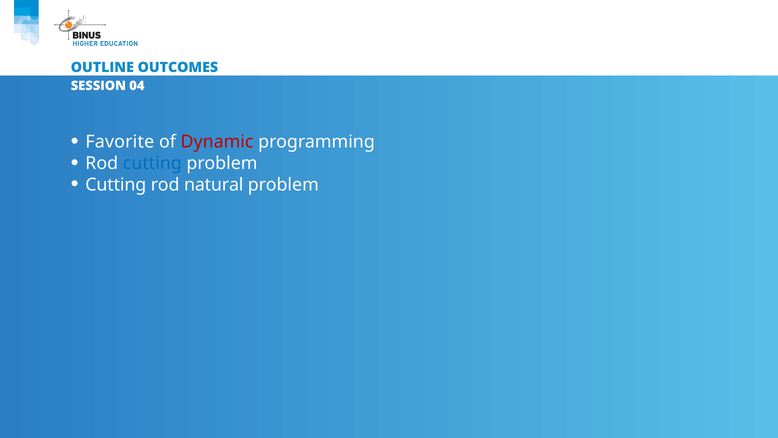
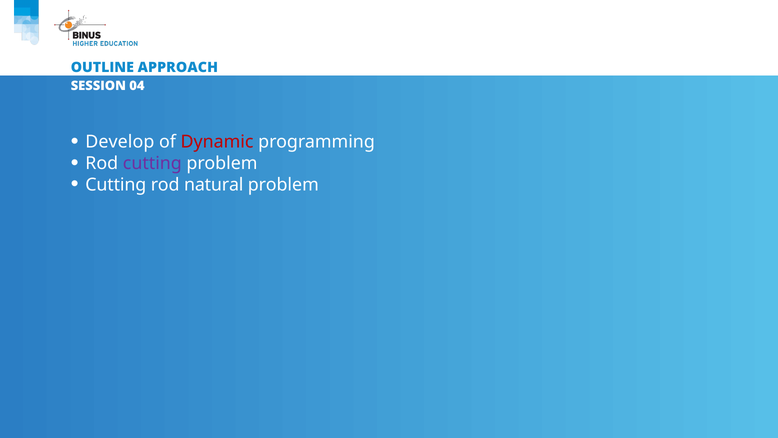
OUTCOMES: OUTCOMES -> APPROACH
Favorite: Favorite -> Develop
cutting at (152, 163) colour: blue -> purple
